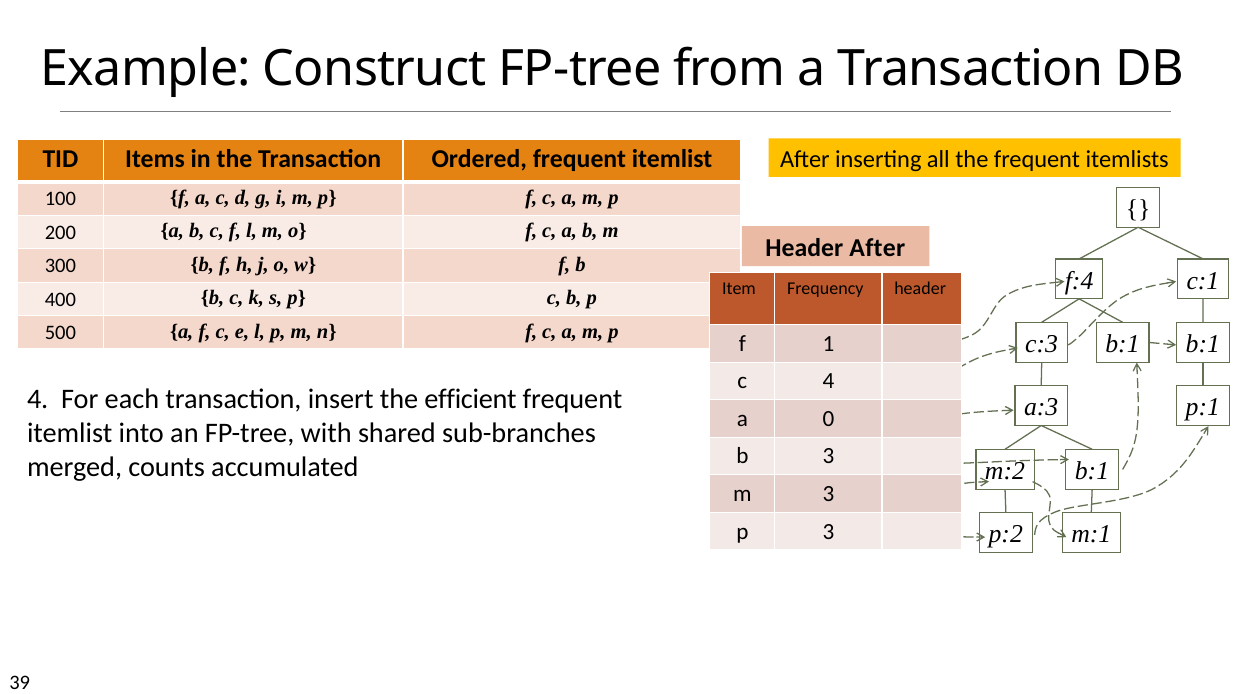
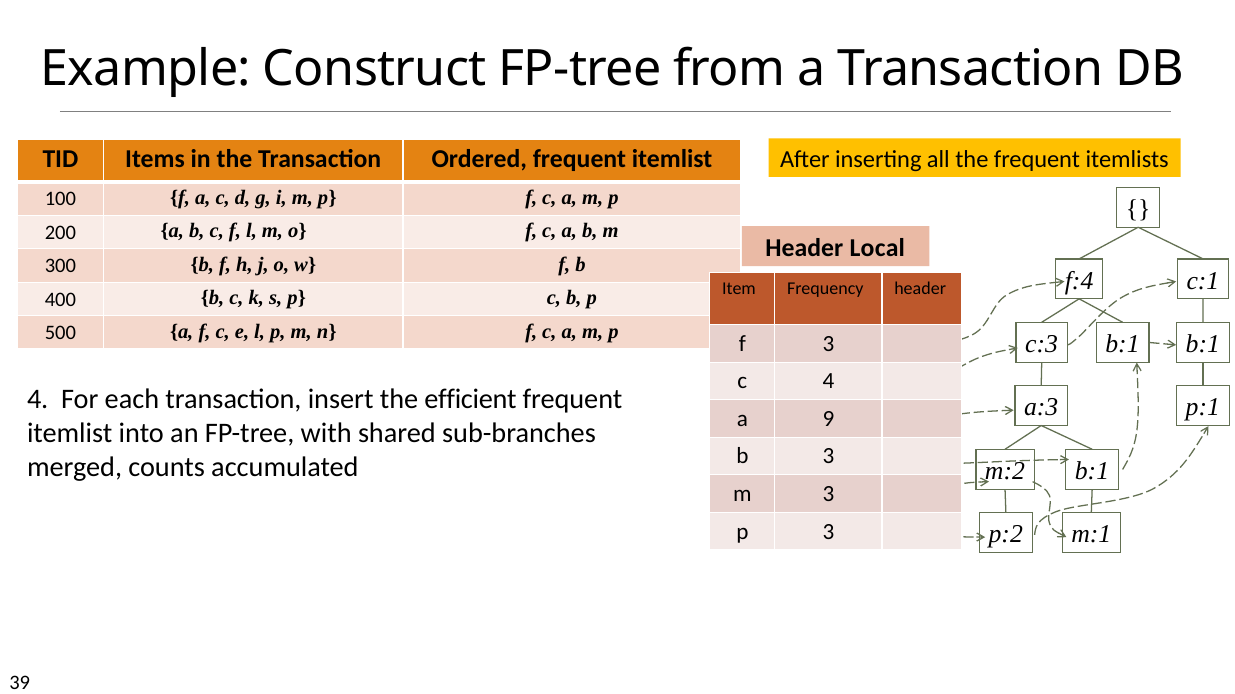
Header After: After -> Local
f 1: 1 -> 3
0: 0 -> 9
